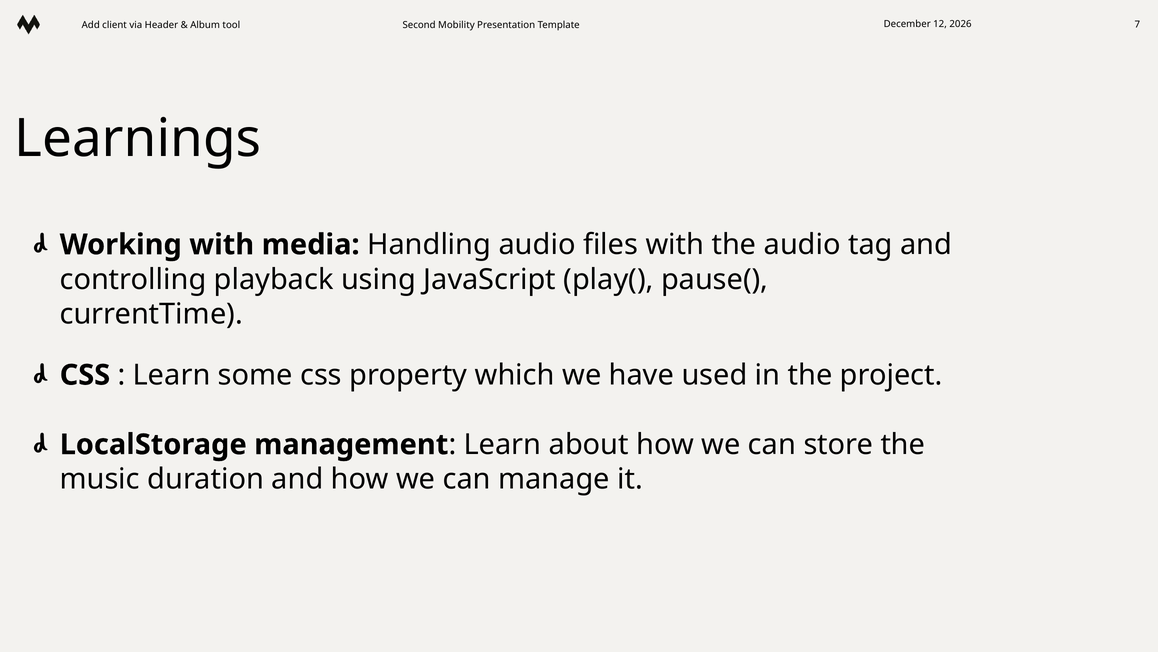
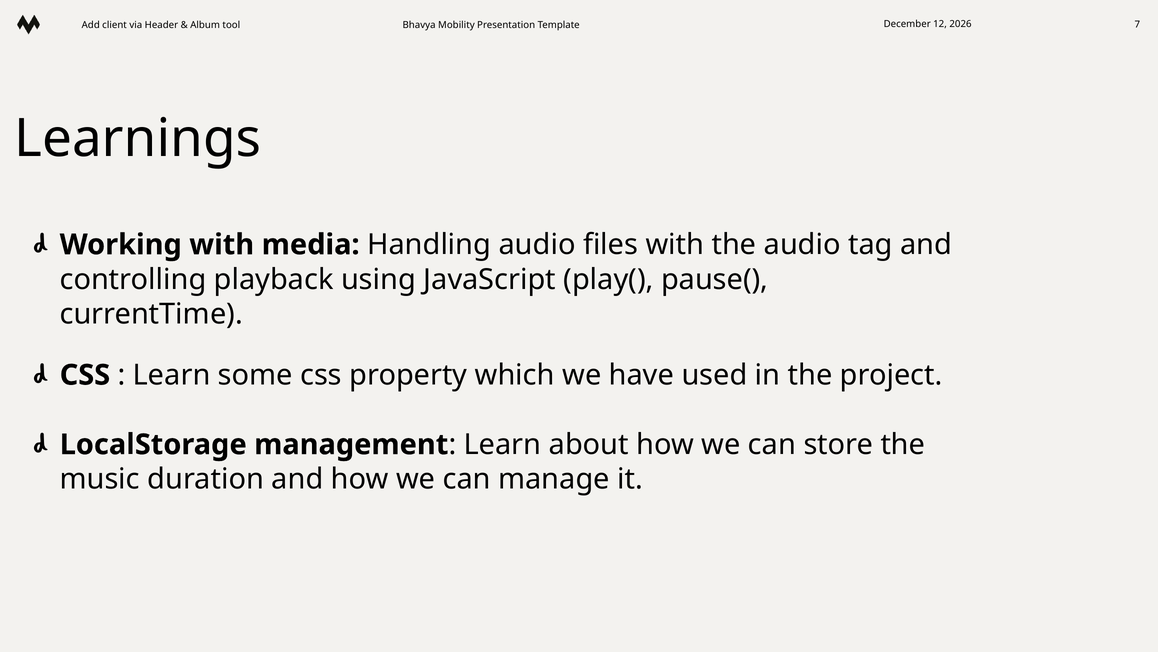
Second: Second -> Bhavya
